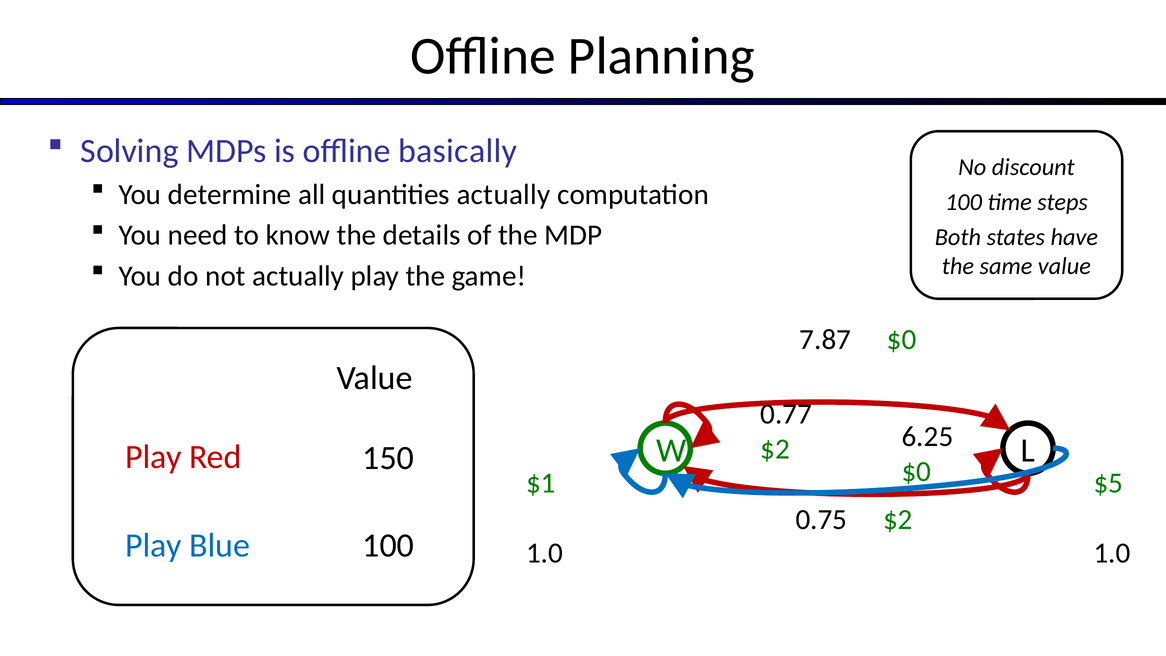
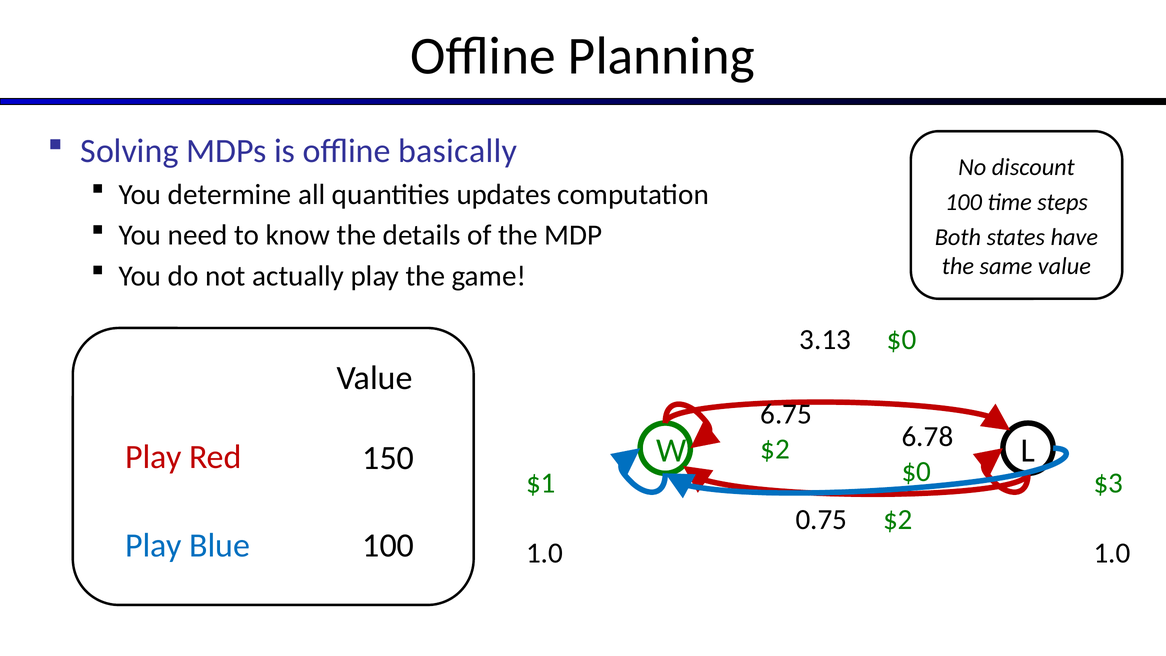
quantities actually: actually -> updates
7.87: 7.87 -> 3.13
0.77: 0.77 -> 6.75
6.25: 6.25 -> 6.78
$5: $5 -> $3
